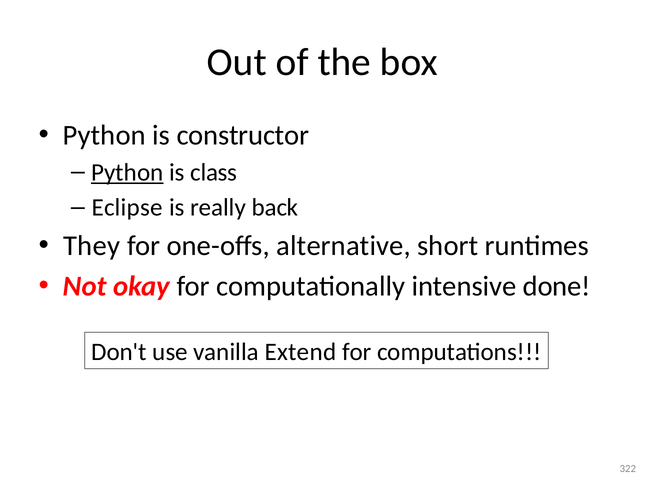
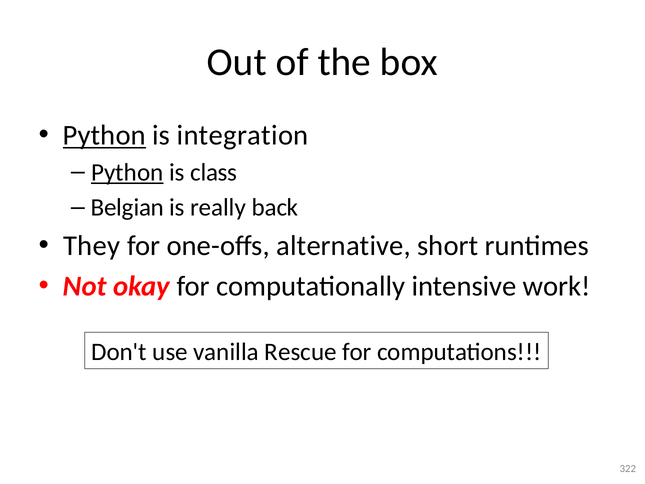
Python at (104, 135) underline: none -> present
constructor: constructor -> integration
Eclipse: Eclipse -> Belgian
done: done -> work
Extend: Extend -> Rescue
